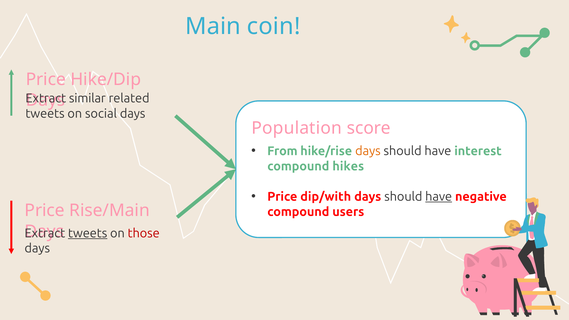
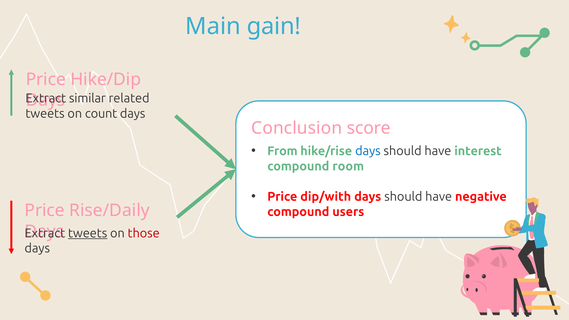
coin: coin -> gain
social: social -> count
Population: Population -> Conclusion
days at (368, 151) colour: orange -> blue
hikes: hikes -> room
have at (439, 197) underline: present -> none
Rise/Main: Rise/Main -> Rise/Daily
